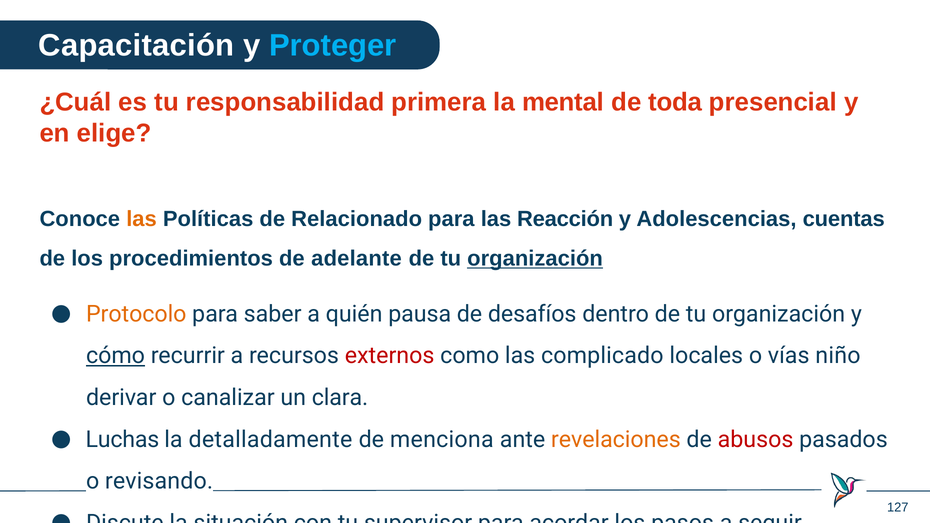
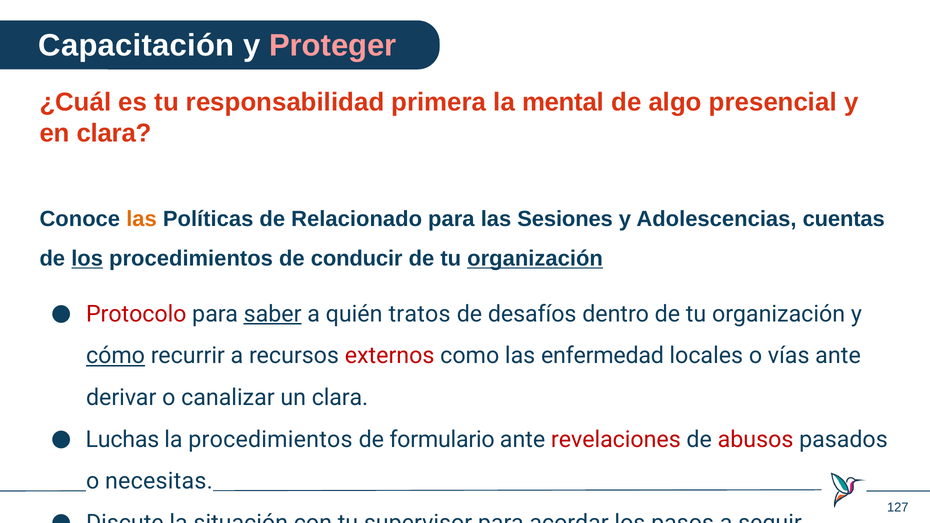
Proteger colour: light blue -> pink
toda: toda -> algo
en elige: elige -> clara
Reacción: Reacción -> Sesiones
los at (87, 259) underline: none -> present
adelante: adelante -> conducir
Protocolo colour: orange -> red
saber underline: none -> present
pausa: pausa -> tratos
complicado: complicado -> enfermedad
vías niño: niño -> ante
la detalladamente: detalladamente -> procedimientos
menciona: menciona -> formulario
revelaciones colour: orange -> red
revisando: revisando -> necesitas
